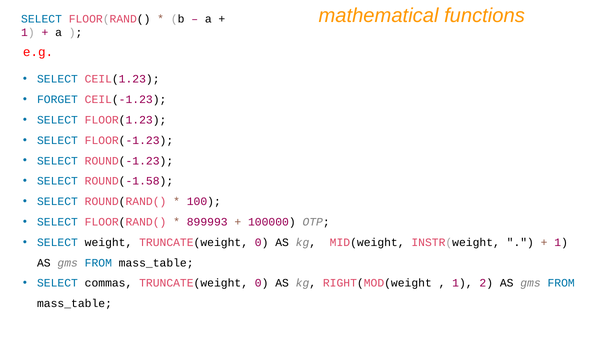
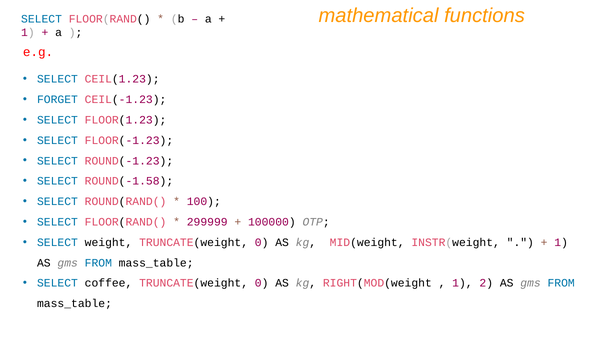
899993: 899993 -> 299999
commas: commas -> coffee
